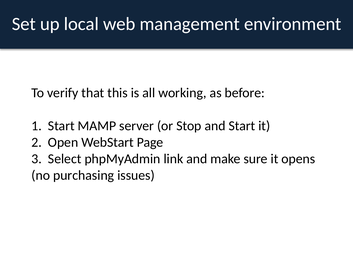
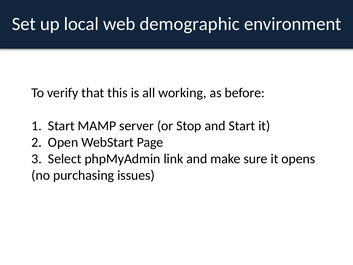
management: management -> demographic
